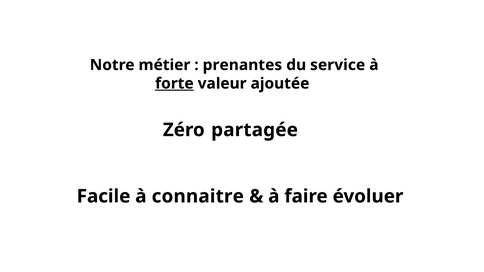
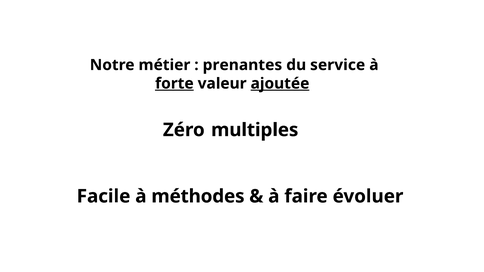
ajoutée underline: none -> present
partagée: partagée -> multiples
connaitre: connaitre -> méthodes
